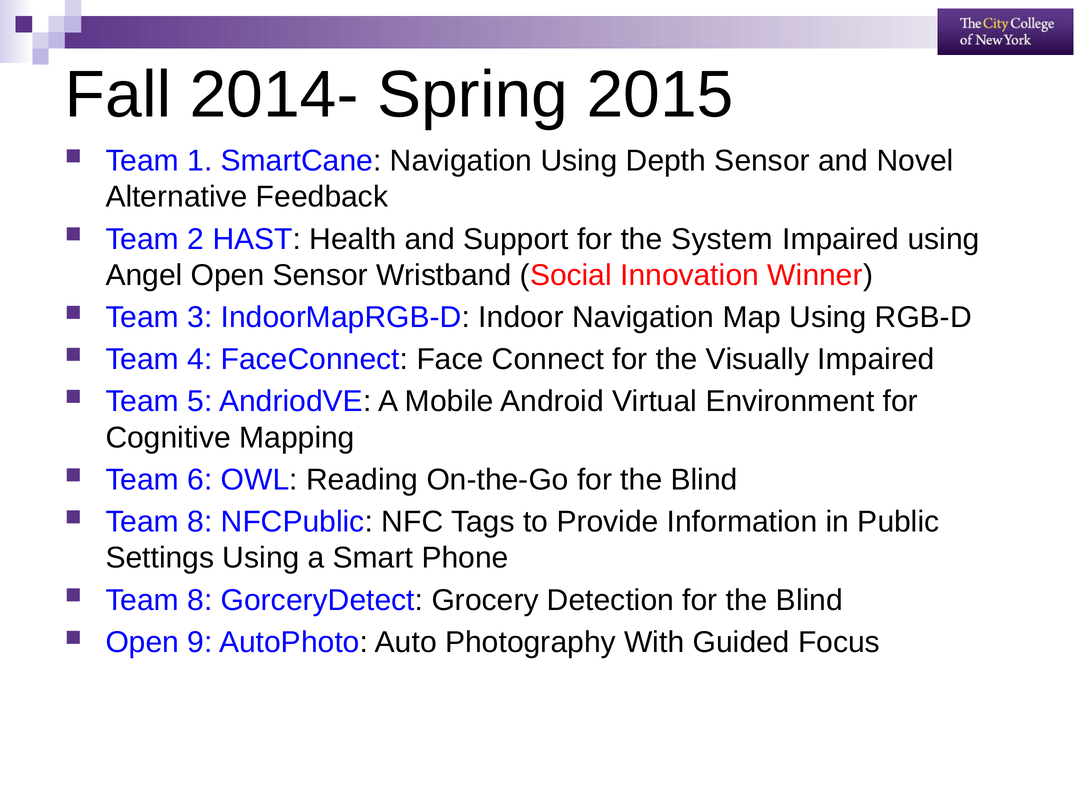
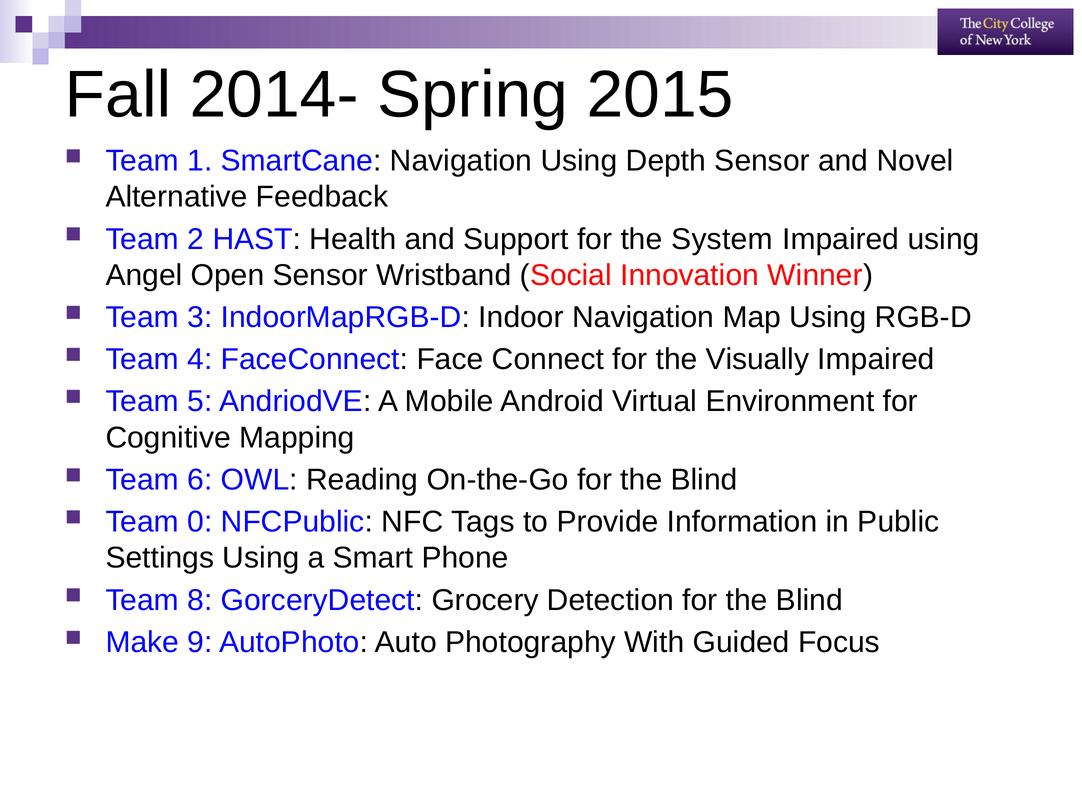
8 at (200, 522): 8 -> 0
Open at (142, 642): Open -> Make
